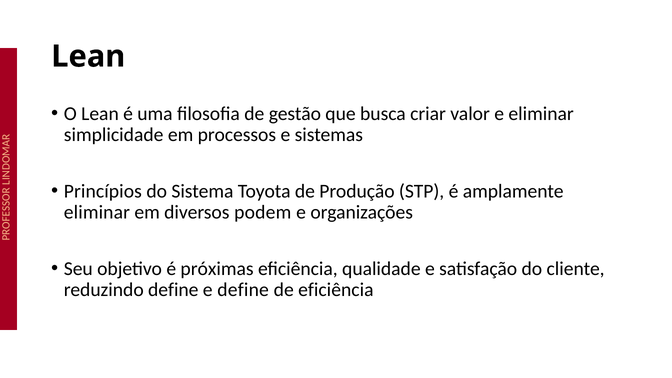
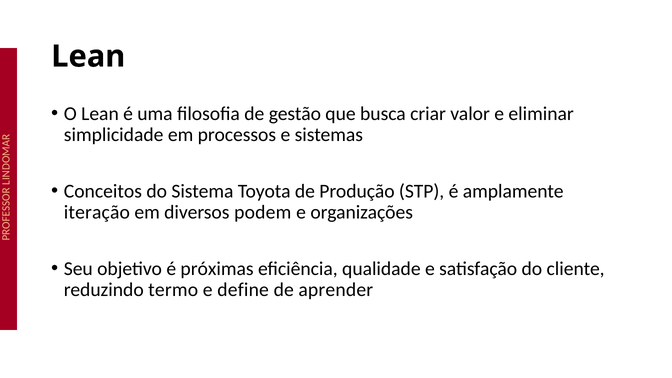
Princípios: Princípios -> Conceitos
eliminar at (97, 212): eliminar -> iteração
reduzindo define: define -> termo
de eficiência: eficiência -> aprender
